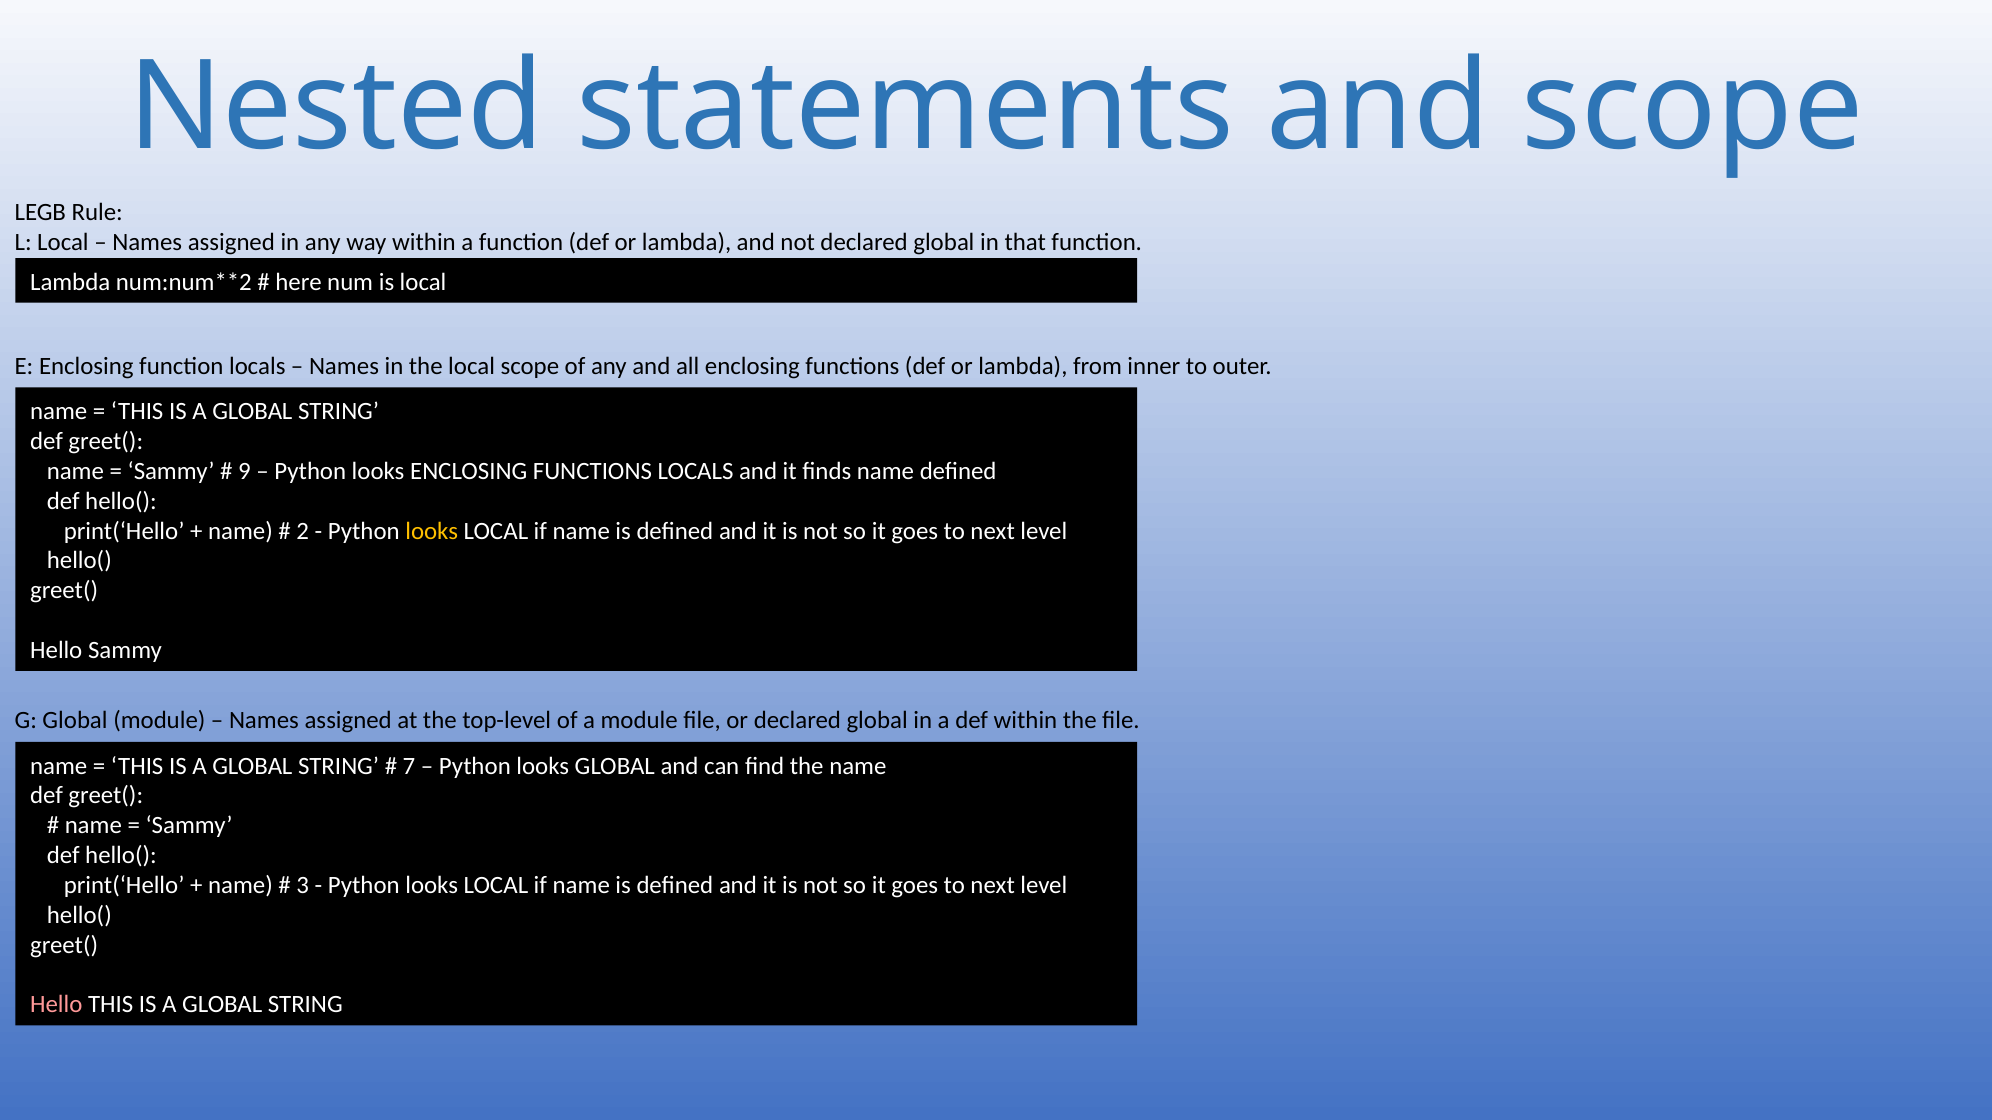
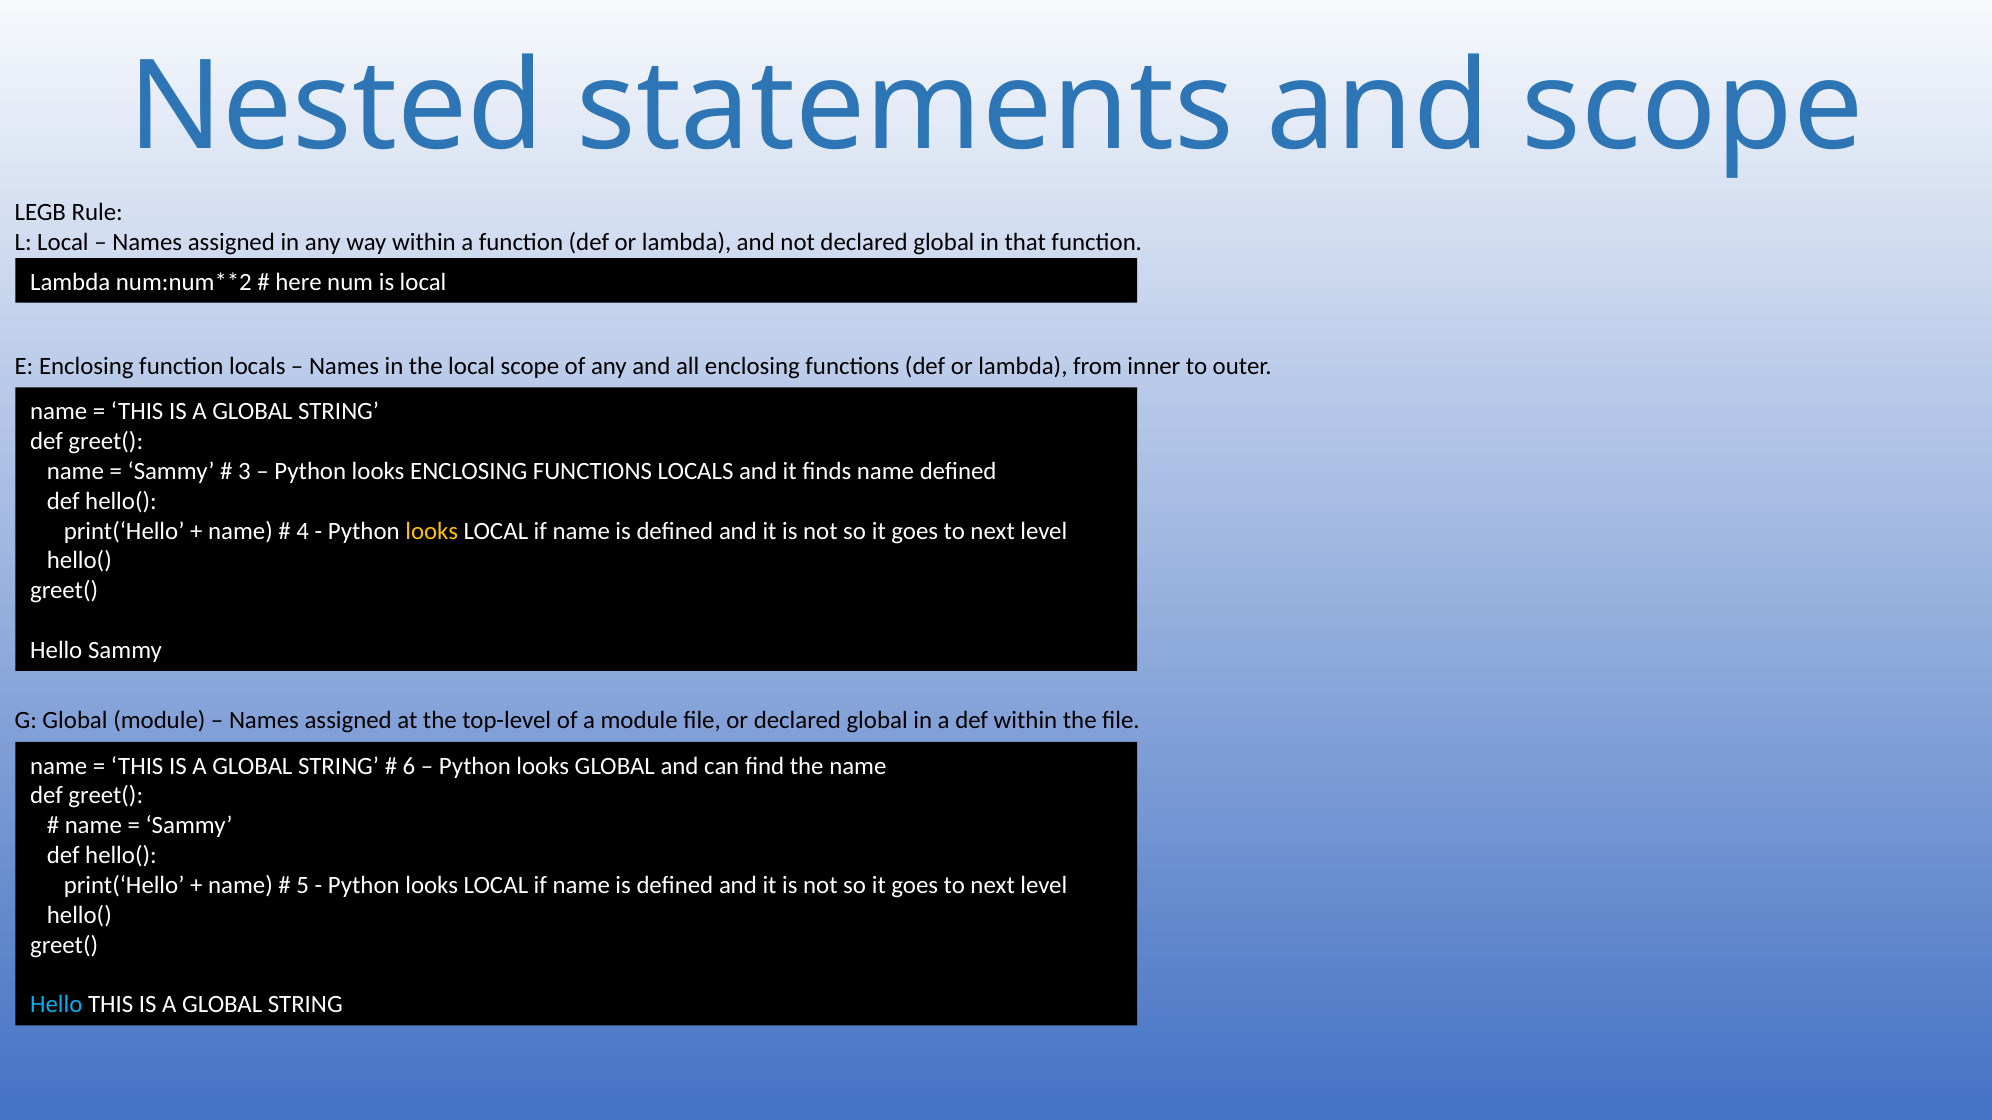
9: 9 -> 3
2: 2 -> 4
7: 7 -> 6
3: 3 -> 5
Hello at (56, 1005) colour: pink -> light blue
